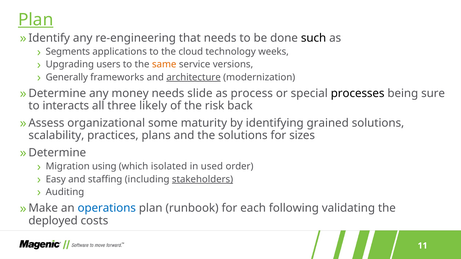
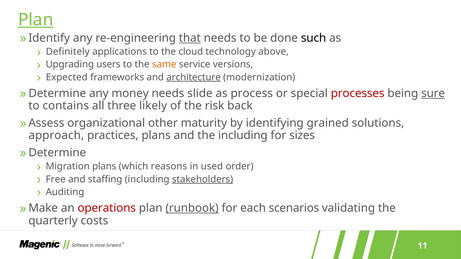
that underline: none -> present
Segments: Segments -> Definitely
weeks: weeks -> above
Generally: Generally -> Expected
processes colour: black -> red
sure underline: none -> present
interacts: interacts -> contains
some: some -> other
scalability: scalability -> approach
the solutions: solutions -> including
Migration using: using -> plans
isolated: isolated -> reasons
Easy: Easy -> Free
operations colour: blue -> red
runbook underline: none -> present
following: following -> scenarios
deployed: deployed -> quarterly
